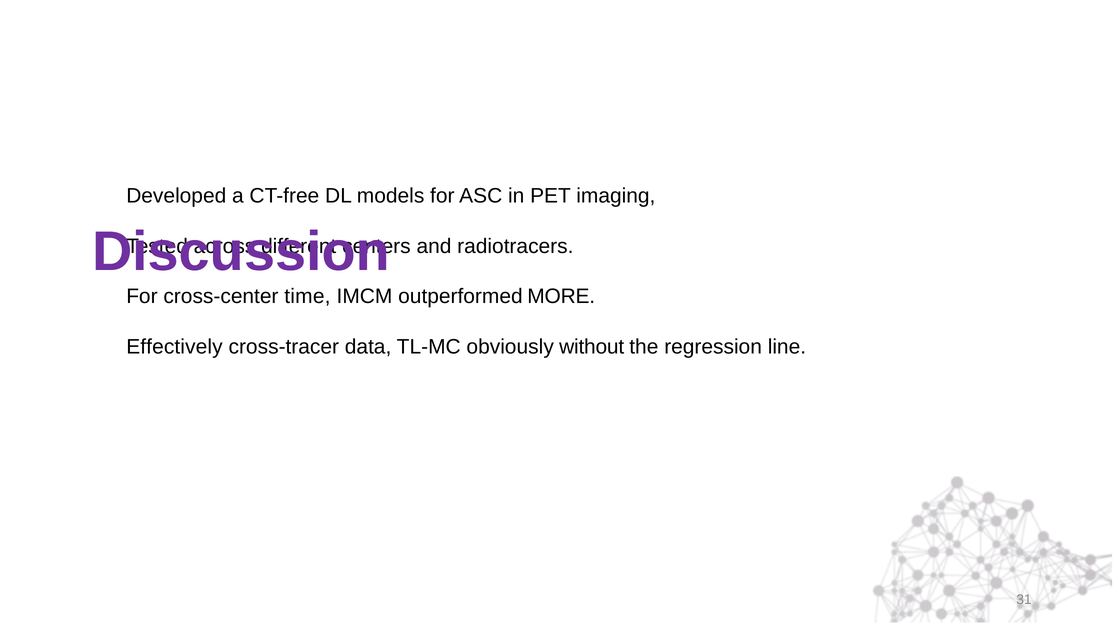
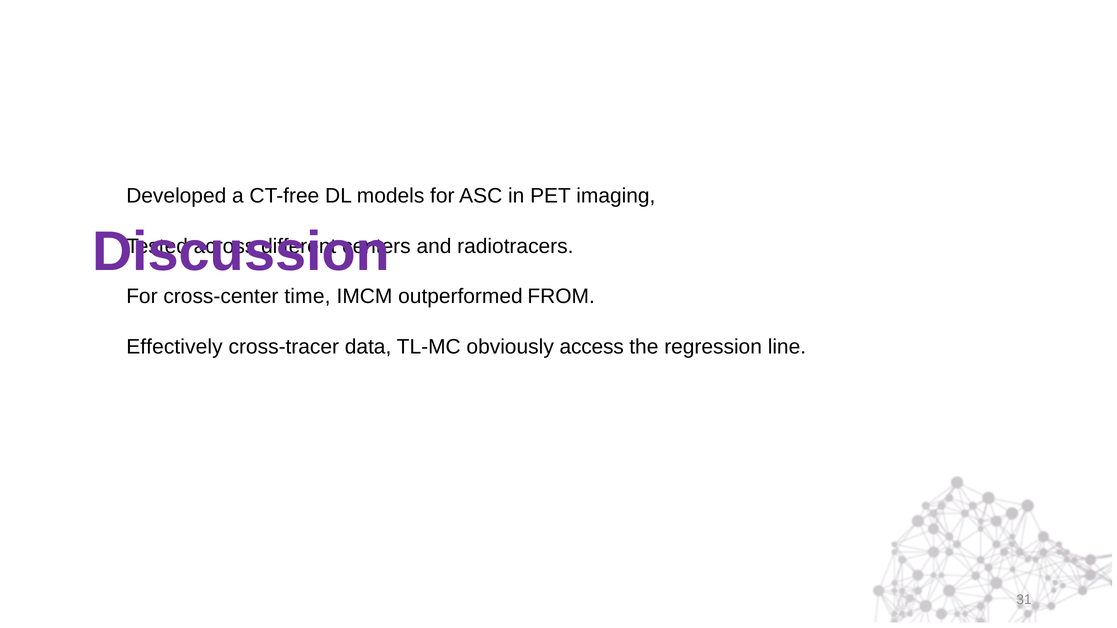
MORE: MORE -> FROM
without: without -> access
